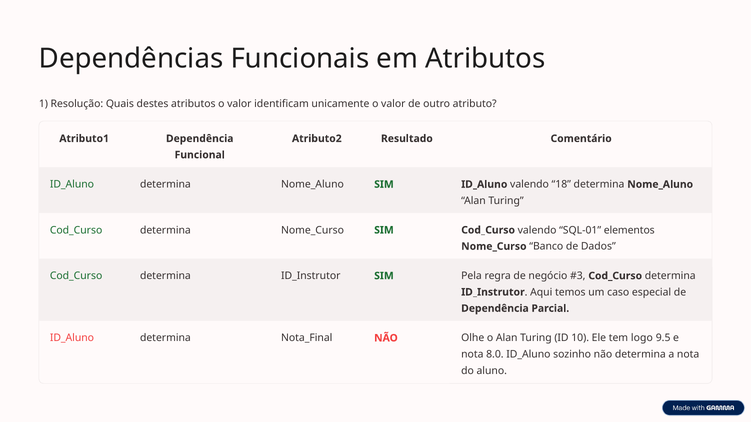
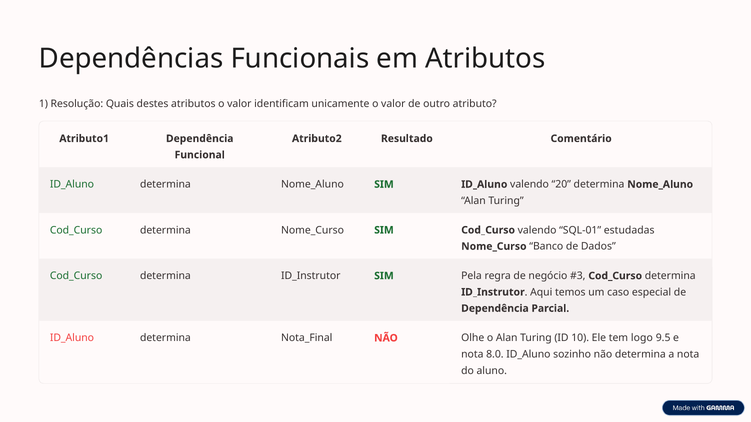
18: 18 -> 20
elementos: elementos -> estudadas
